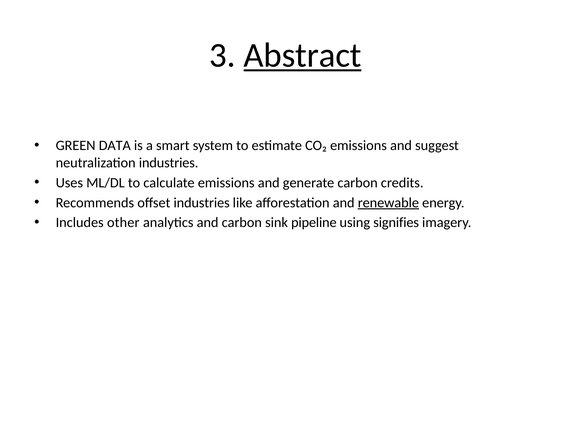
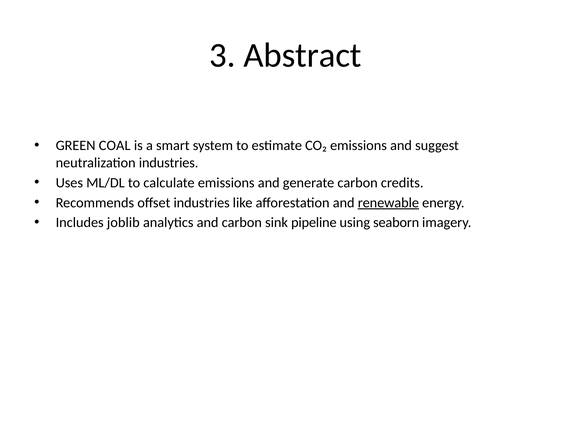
Abstract underline: present -> none
DATA: DATA -> COAL
other: other -> joblib
signifies: signifies -> seaborn
